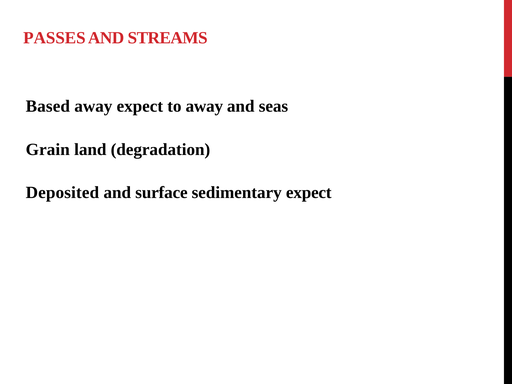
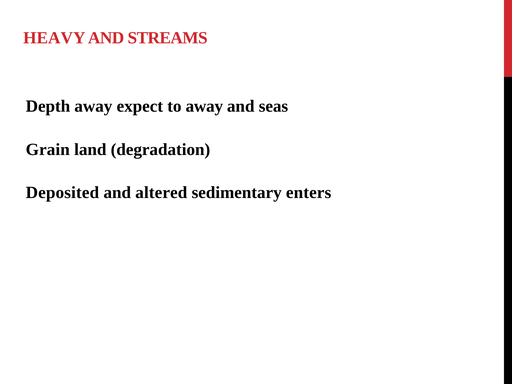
PASSES: PASSES -> HEAVY
Based: Based -> Depth
surface: surface -> altered
sedimentary expect: expect -> enters
